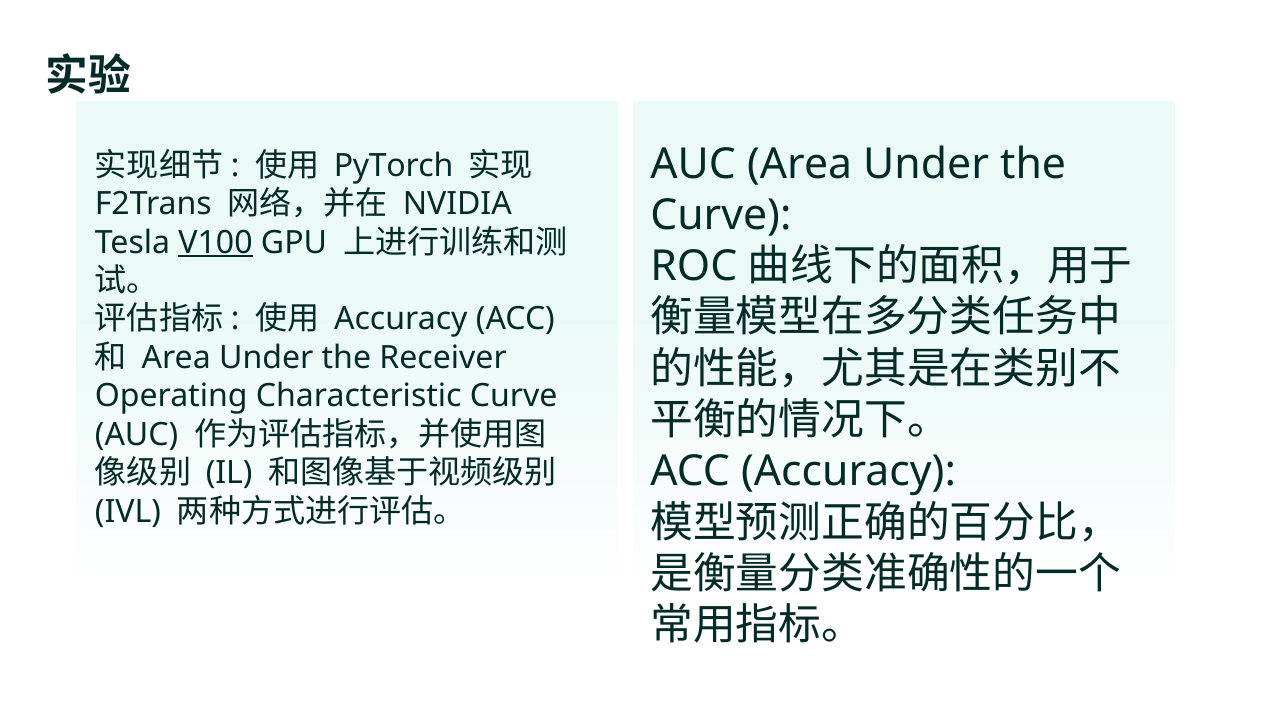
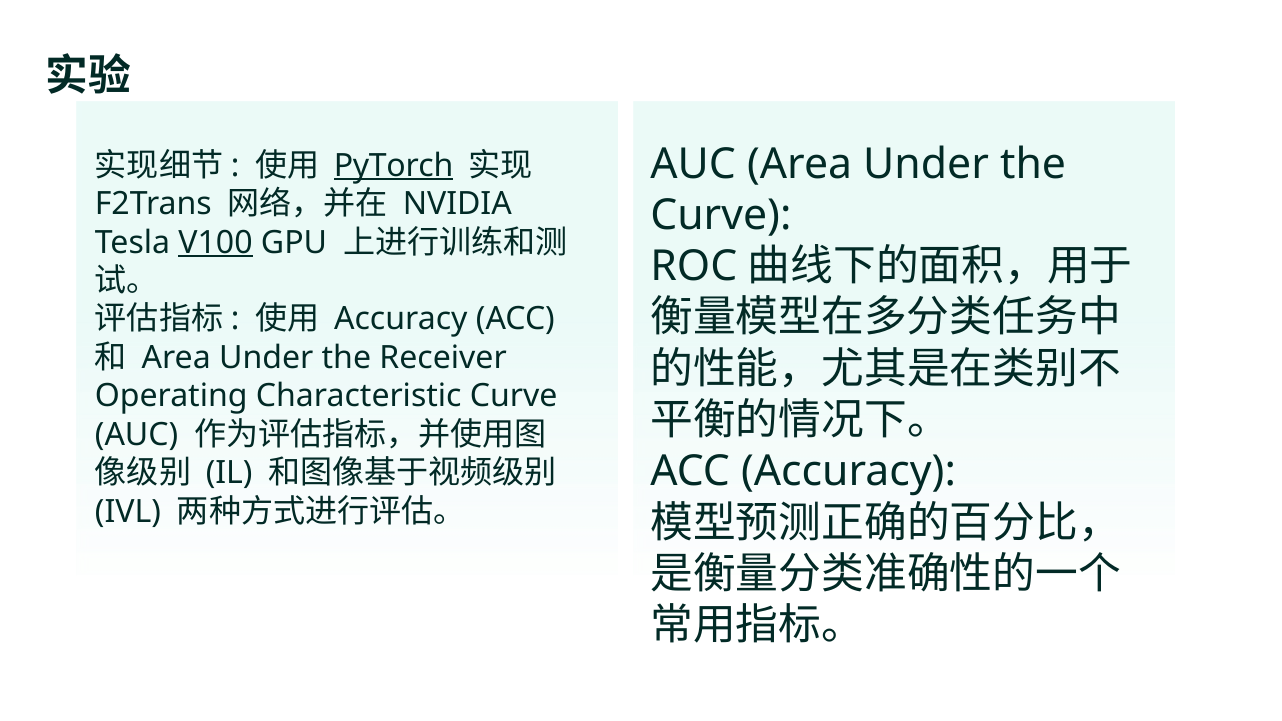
PyTorch underline: none -> present
